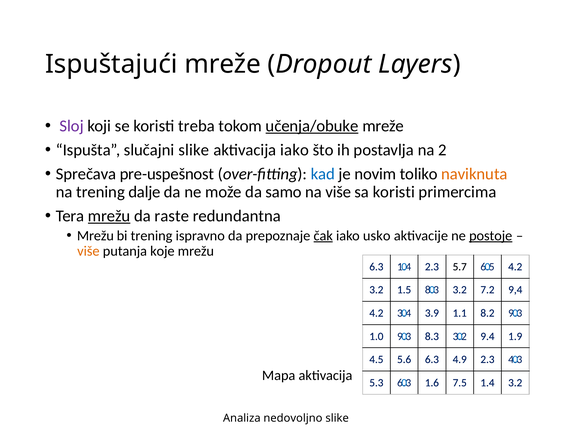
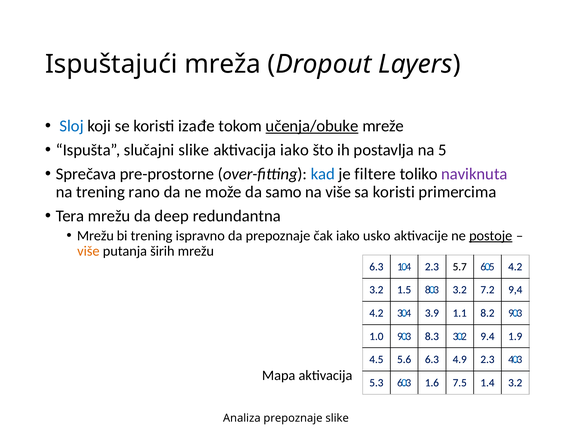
Ispuštajući mreže: mreže -> mreža
Sloj colour: purple -> blue
treba: treba -> izađe
2: 2 -> 5
pre-uspešnost: pre-uspešnost -> pre-prostorne
novim: novim -> filtere
naviknuta colour: orange -> purple
dalje: dalje -> rano
mrežu at (109, 216) underline: present -> none
raste: raste -> deep
čak underline: present -> none
koje: koje -> širih
Analiza nedovoljno: nedovoljno -> prepoznaje
